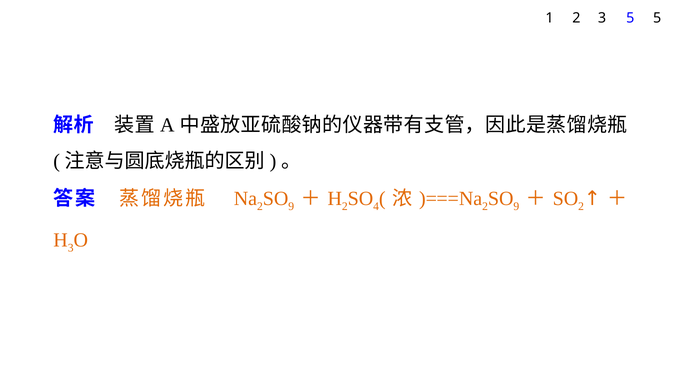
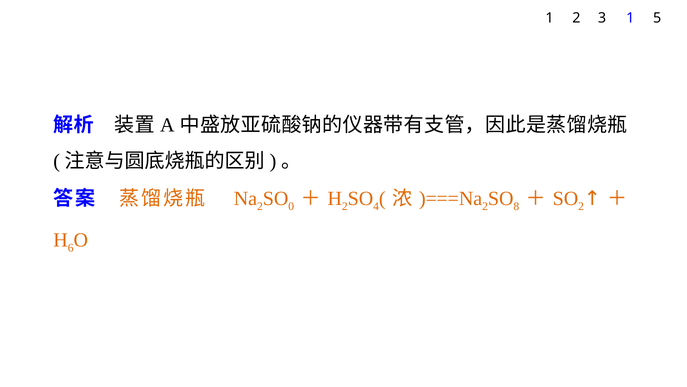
3 5: 5 -> 1
9 at (291, 206): 9 -> 0
9 at (516, 206): 9 -> 8
3 at (71, 247): 3 -> 6
